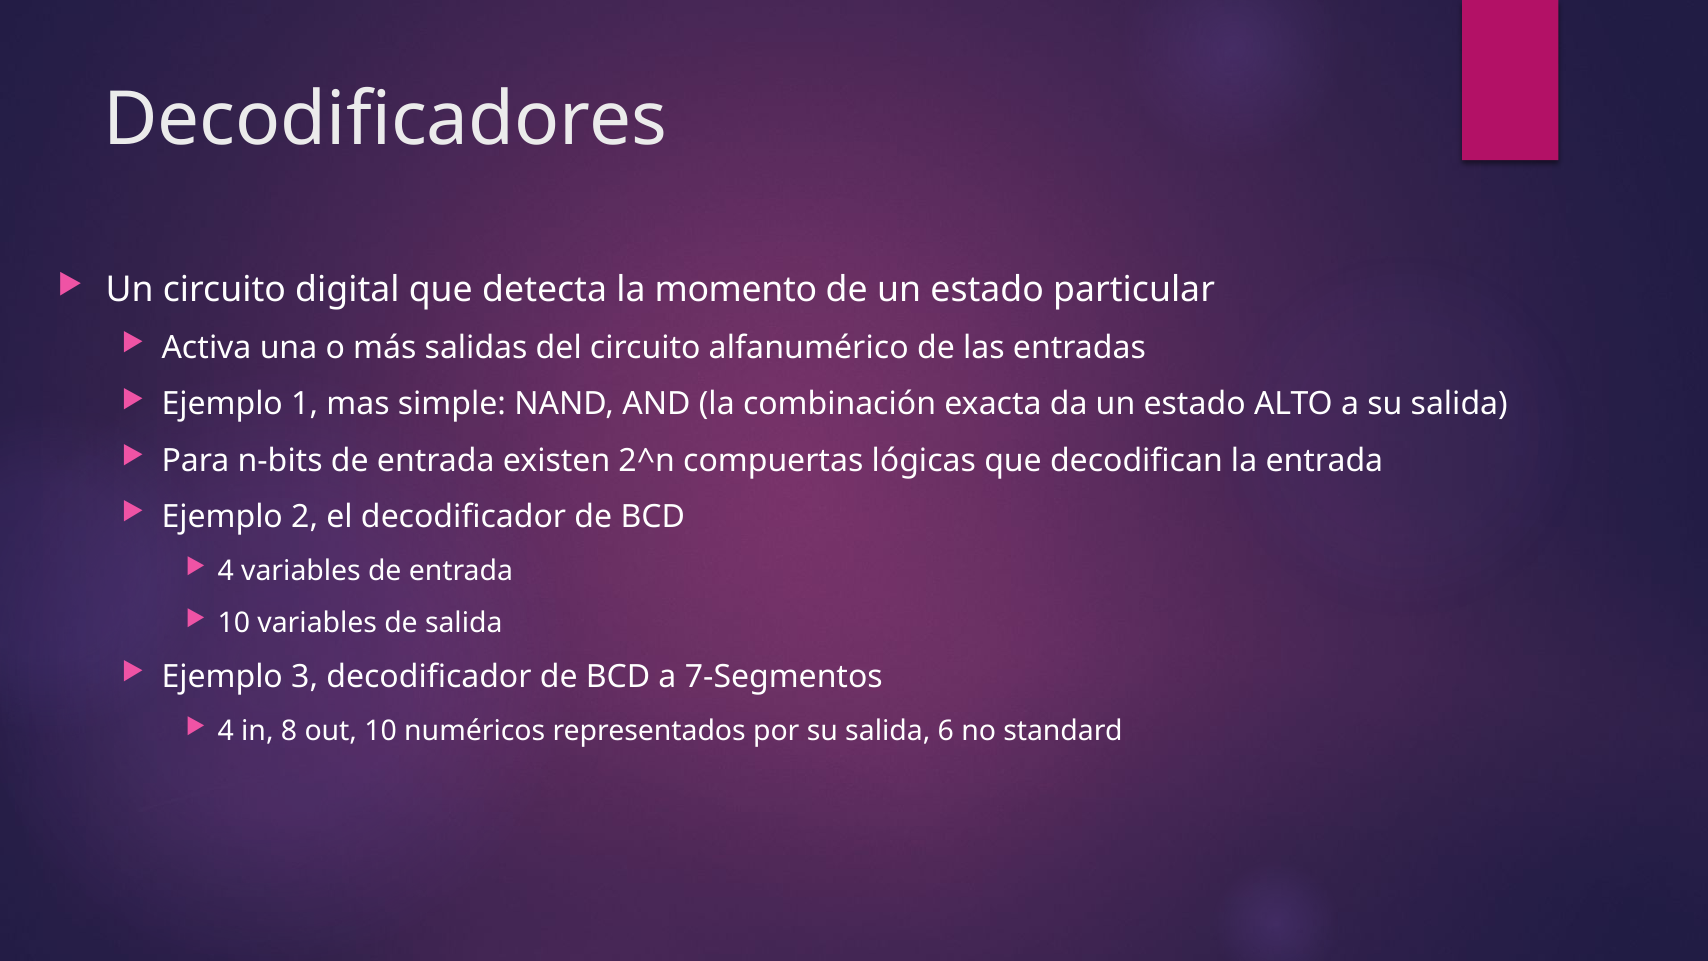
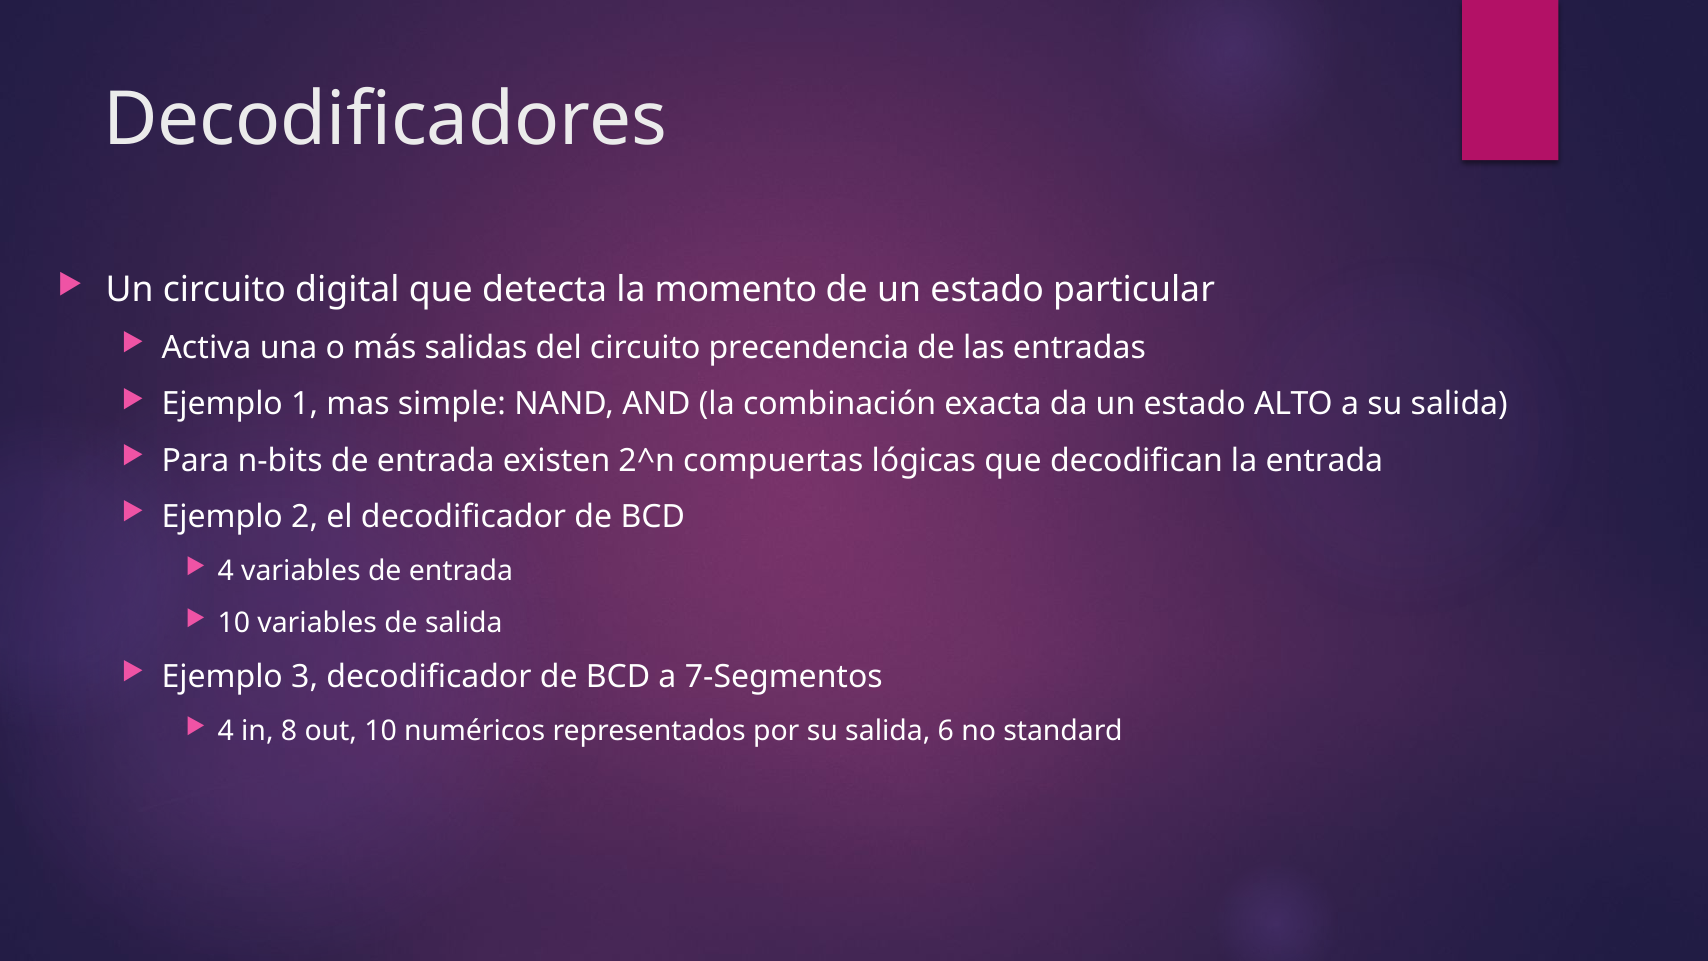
alfanumérico: alfanumérico -> precendencia
